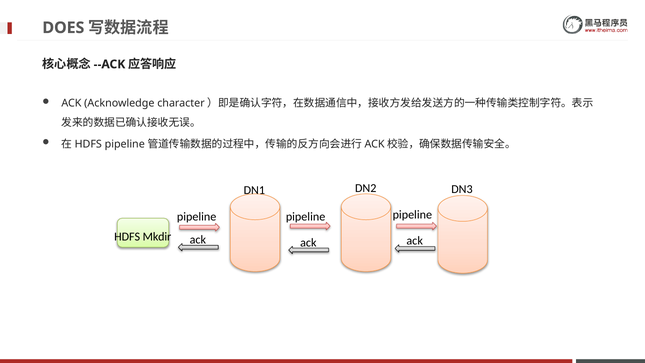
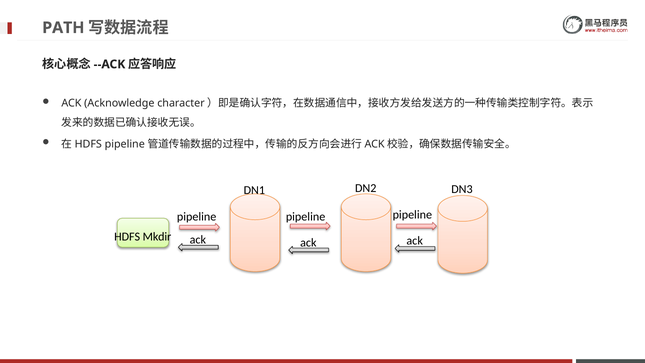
DOES: DOES -> PATH
